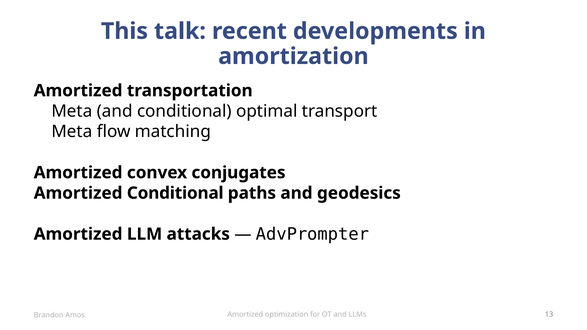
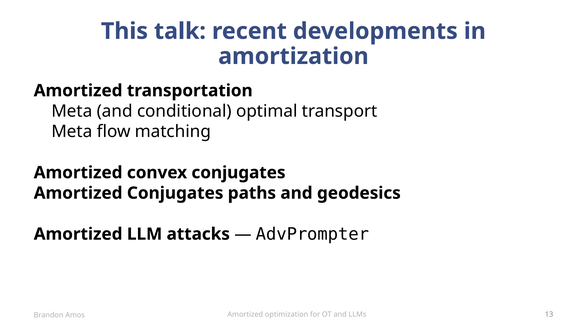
Amortized Conditional: Conditional -> Conjugates
